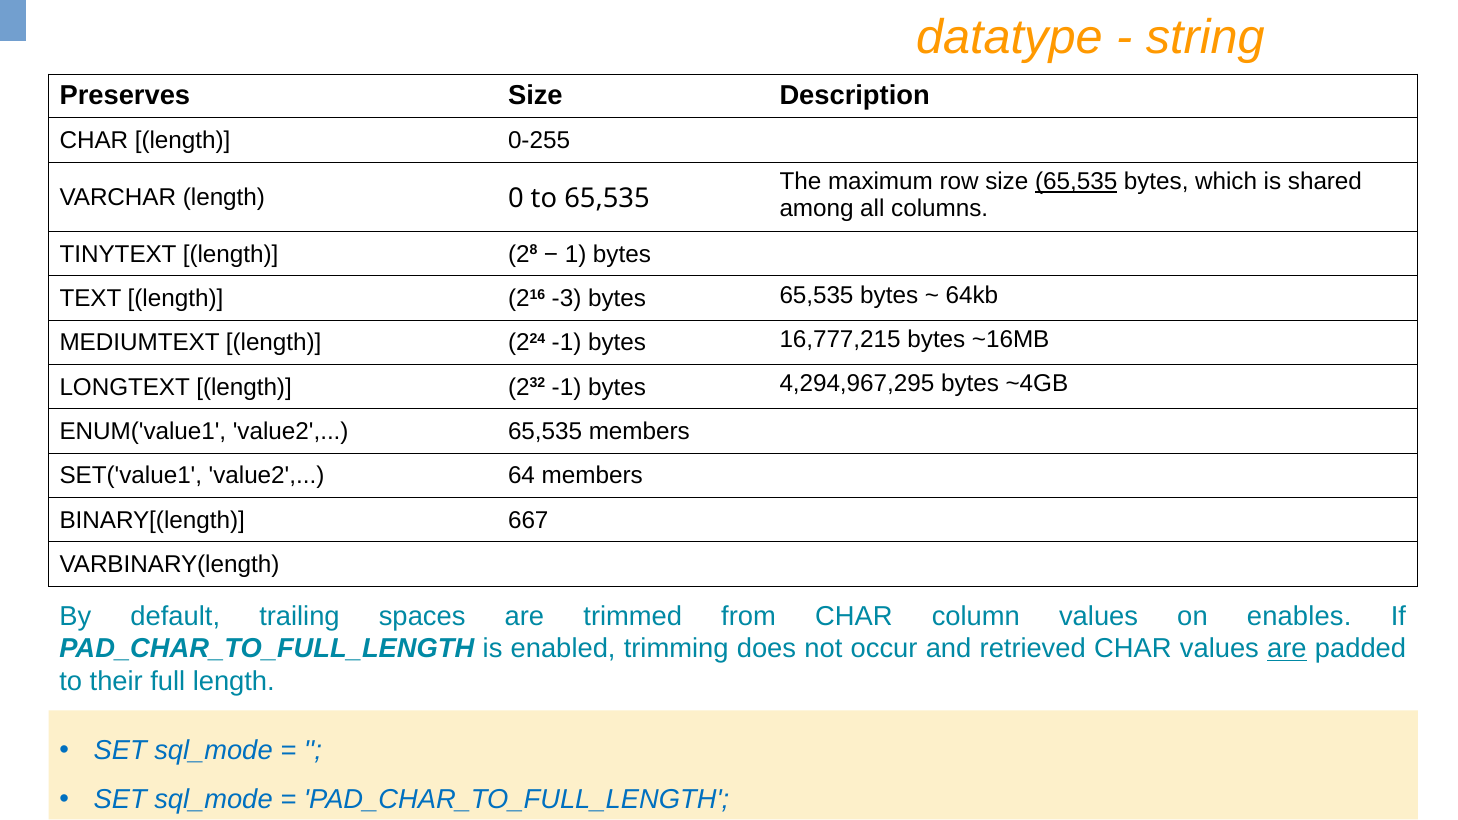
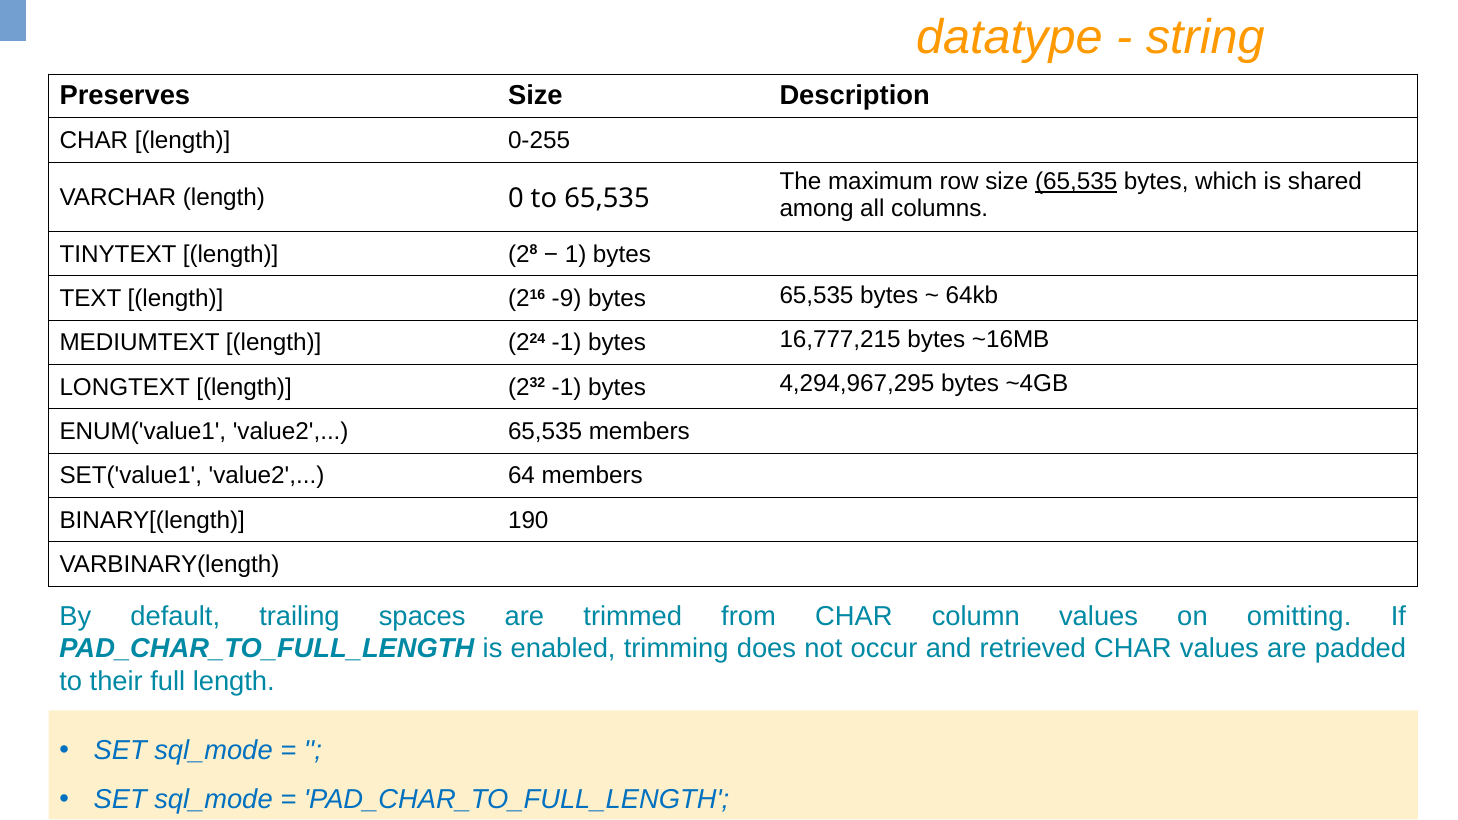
-3: -3 -> -9
667: 667 -> 190
enables: enables -> omitting
are at (1287, 649) underline: present -> none
